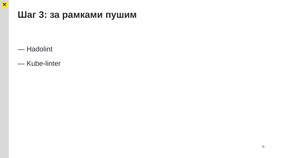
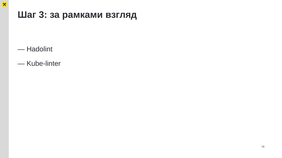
пушим: пушим -> взгляд
